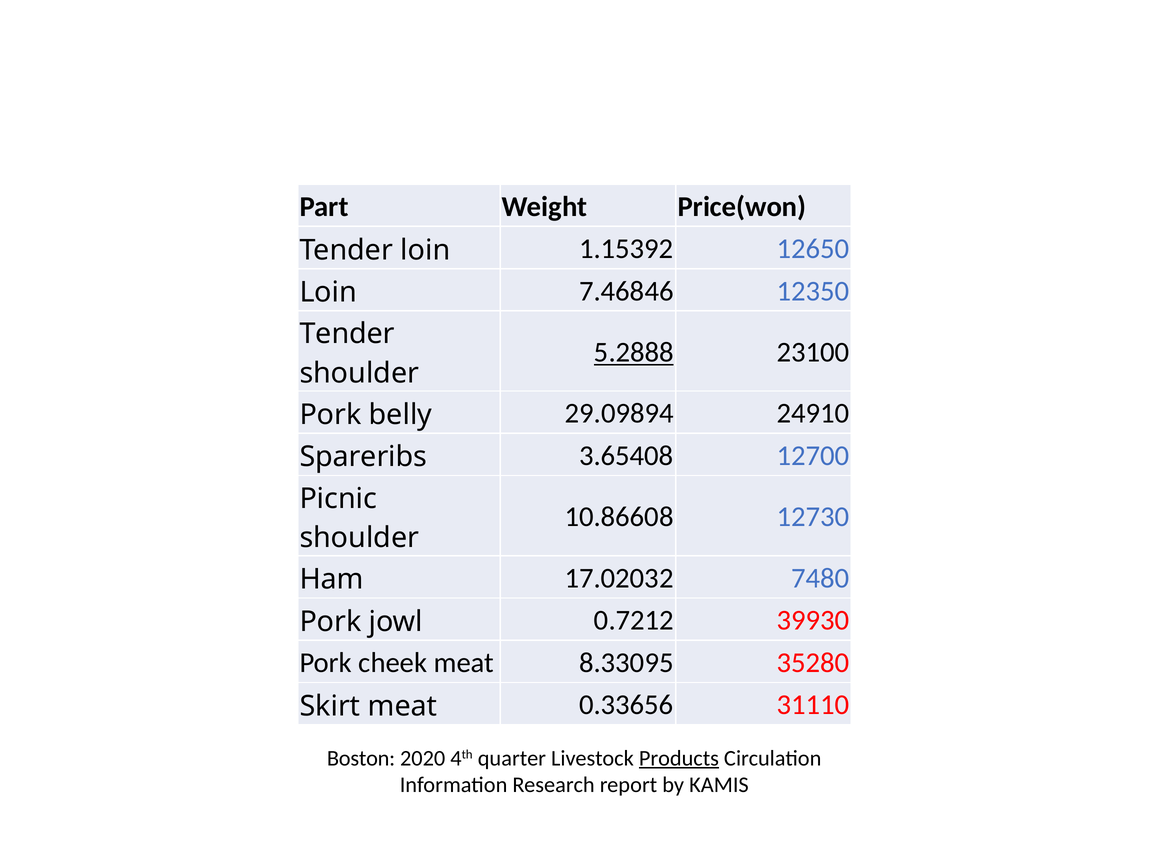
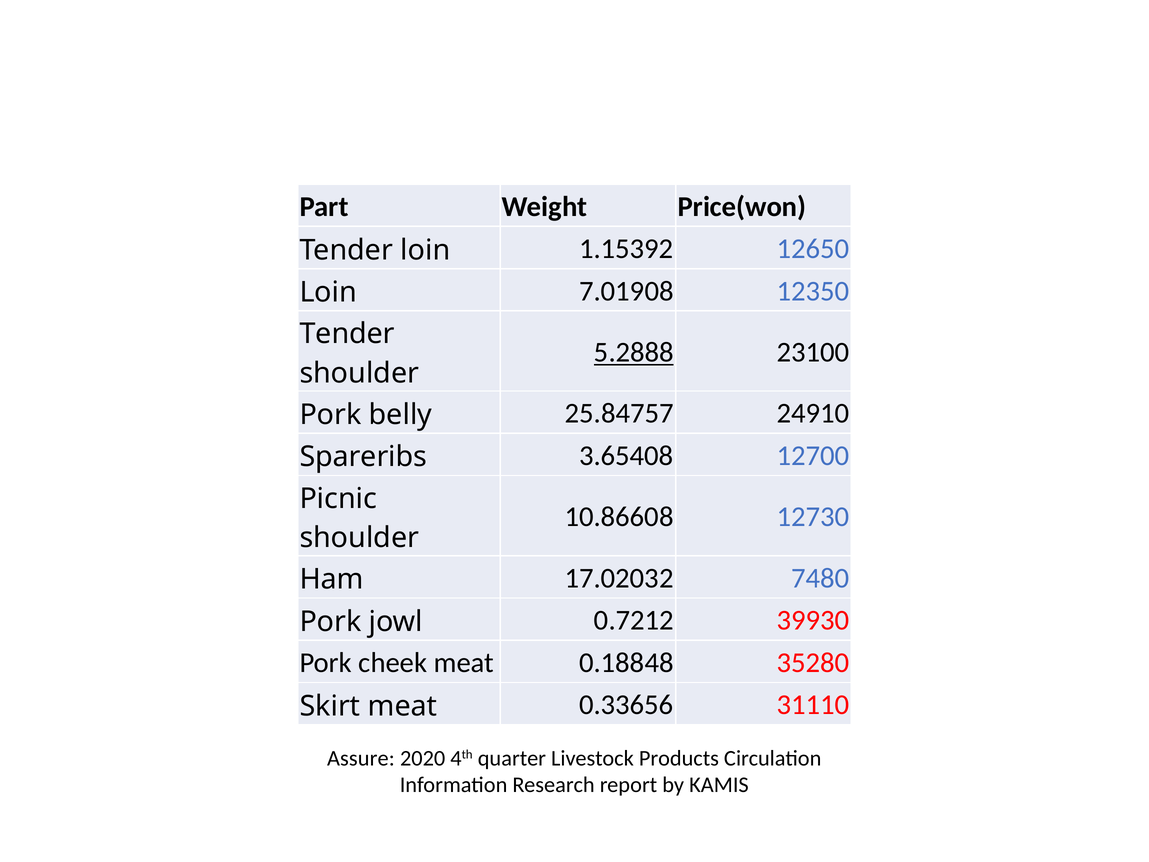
7.46846: 7.46846 -> 7.01908
29.09894: 29.09894 -> 25.84757
8.33095: 8.33095 -> 0.18848
Boston: Boston -> Assure
Products underline: present -> none
